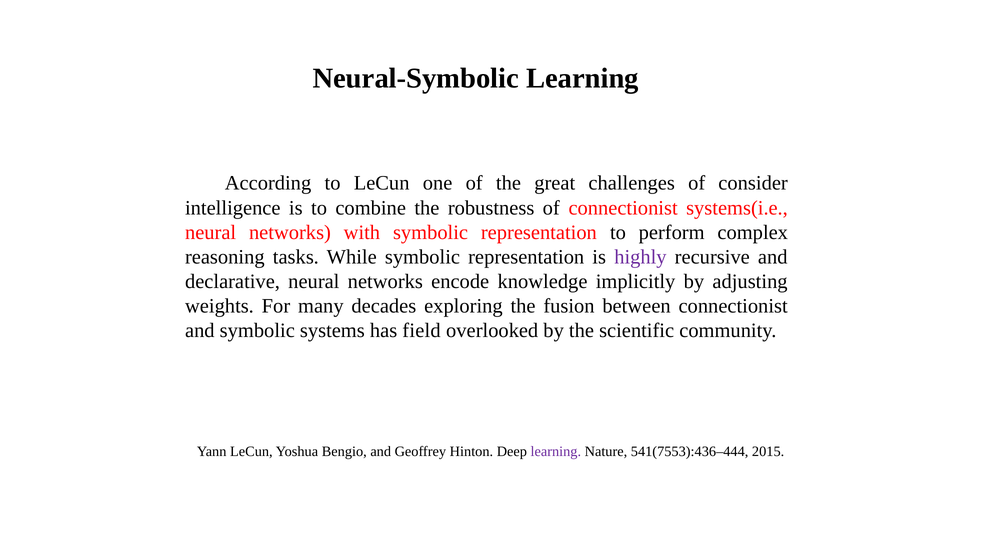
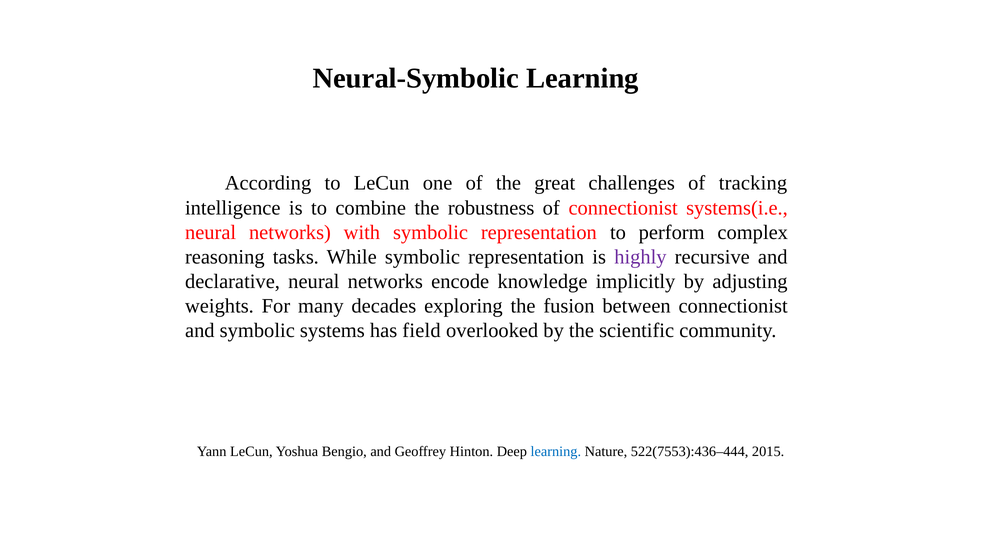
consider: consider -> tracking
learning at (556, 452) colour: purple -> blue
541(7553):436–444: 541(7553):436–444 -> 522(7553):436–444
